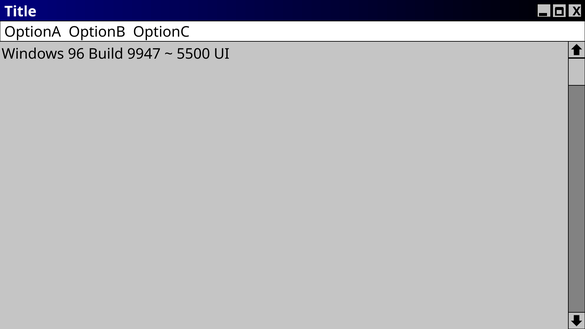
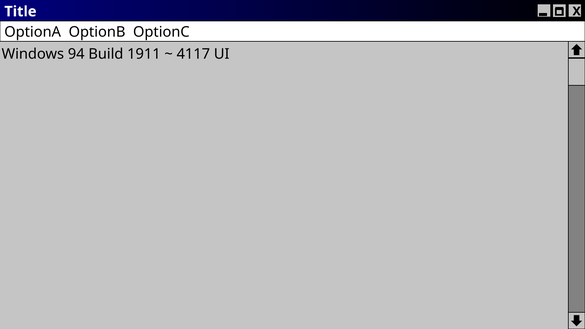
96: 96 -> 94
9947: 9947 -> 1911
5500: 5500 -> 4117
